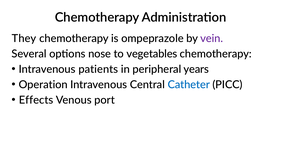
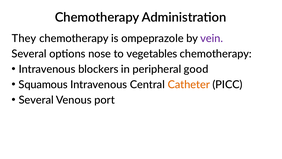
patients: patients -> blockers
years: years -> good
Operation: Operation -> Squamous
Catheter colour: blue -> orange
Effects at (36, 100): Effects -> Several
